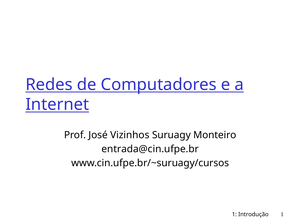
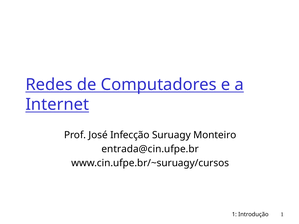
Vizinhos: Vizinhos -> Infecção
